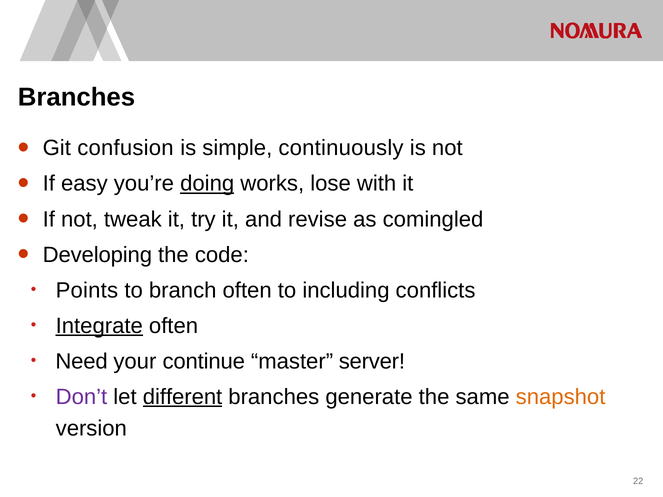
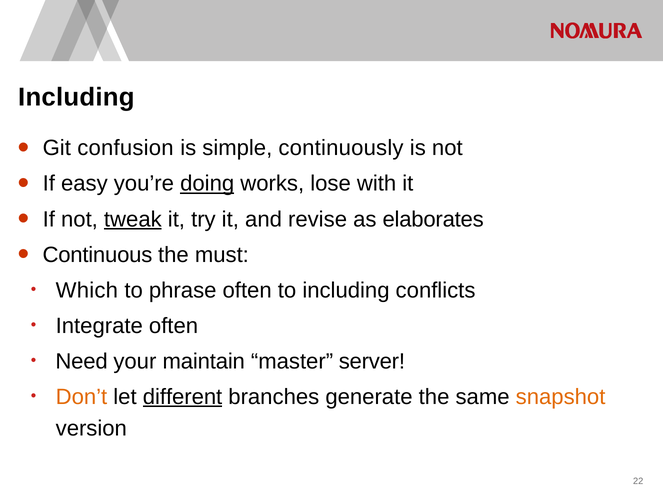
Branches at (76, 97): Branches -> Including
tweak underline: none -> present
comingled: comingled -> elaborates
Developing: Developing -> Continuous
code: code -> must
Points: Points -> Which
branch: branch -> phrase
Integrate underline: present -> none
continue: continue -> maintain
Don’t colour: purple -> orange
